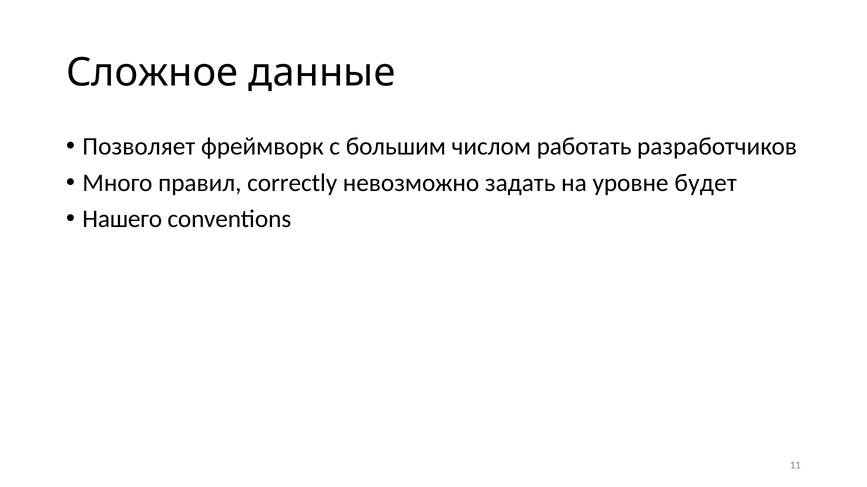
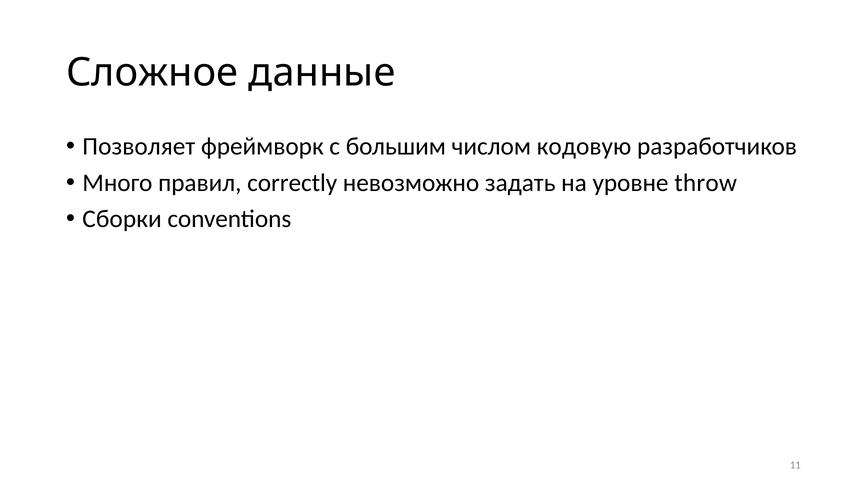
работать: работать -> кодовую
будет: будет -> throw
Нашего: Нашего -> Сборки
